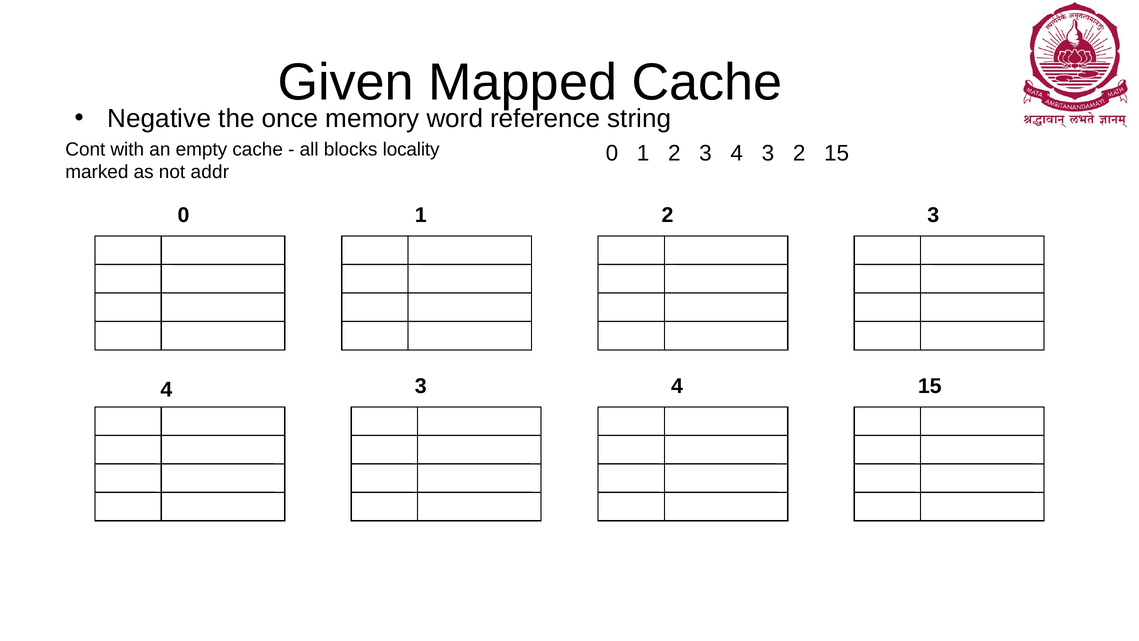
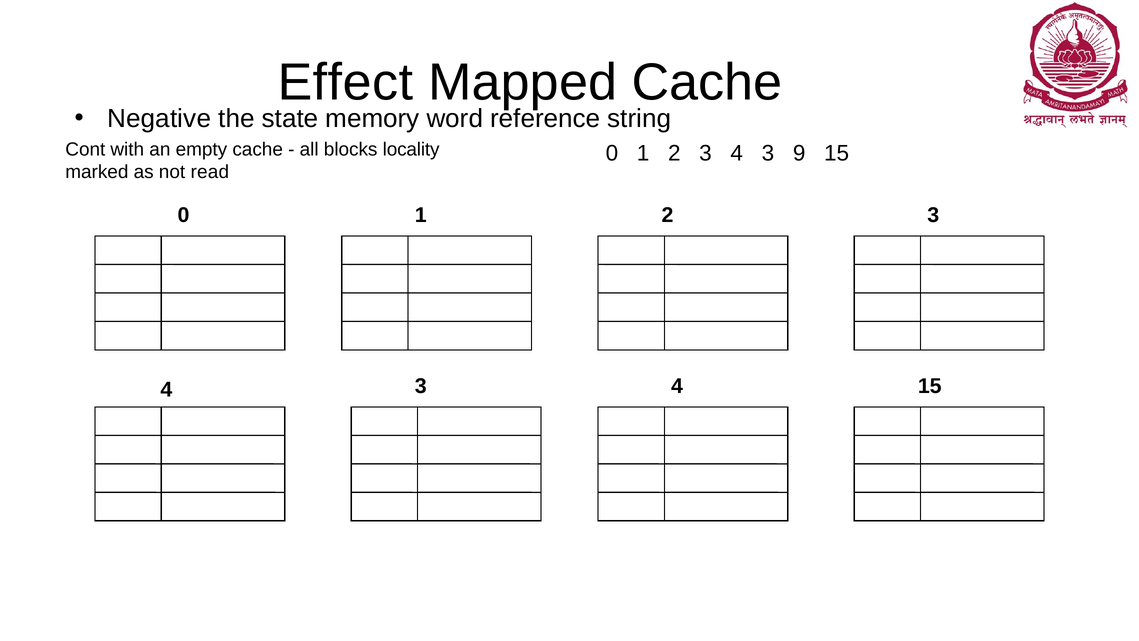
Given: Given -> Effect
once: once -> state
3 2: 2 -> 9
addr: addr -> read
